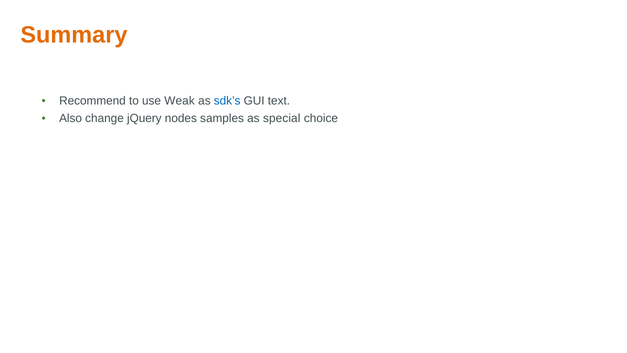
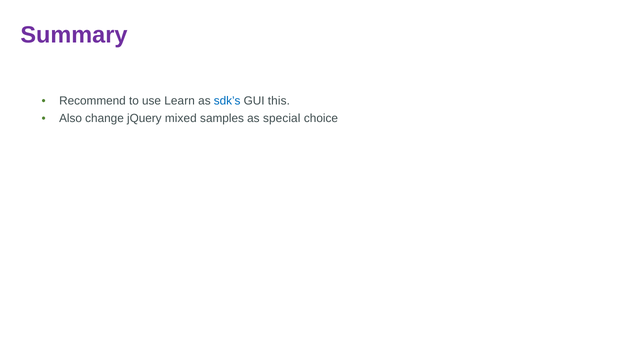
Summary colour: orange -> purple
Weak: Weak -> Learn
text: text -> this
nodes: nodes -> mixed
